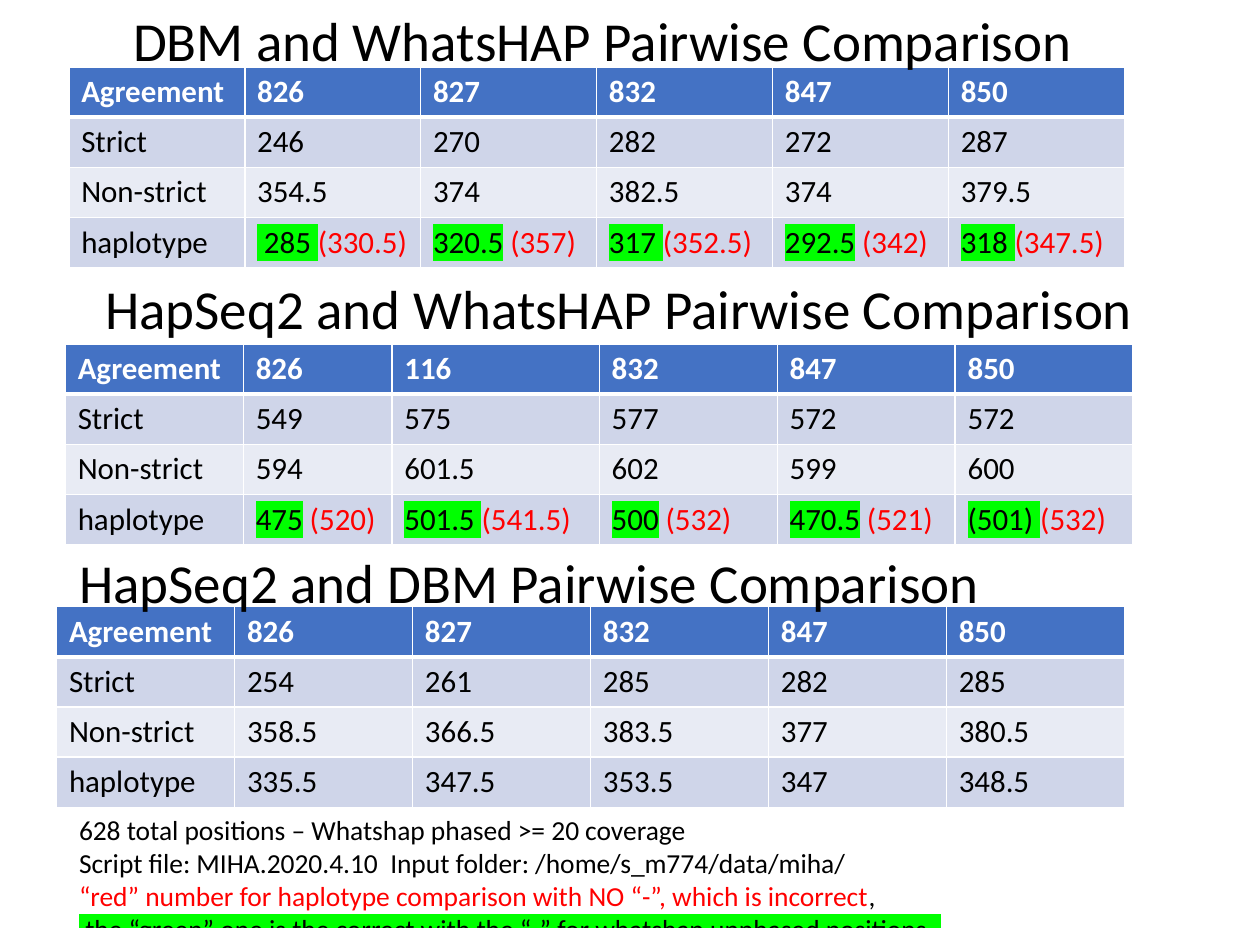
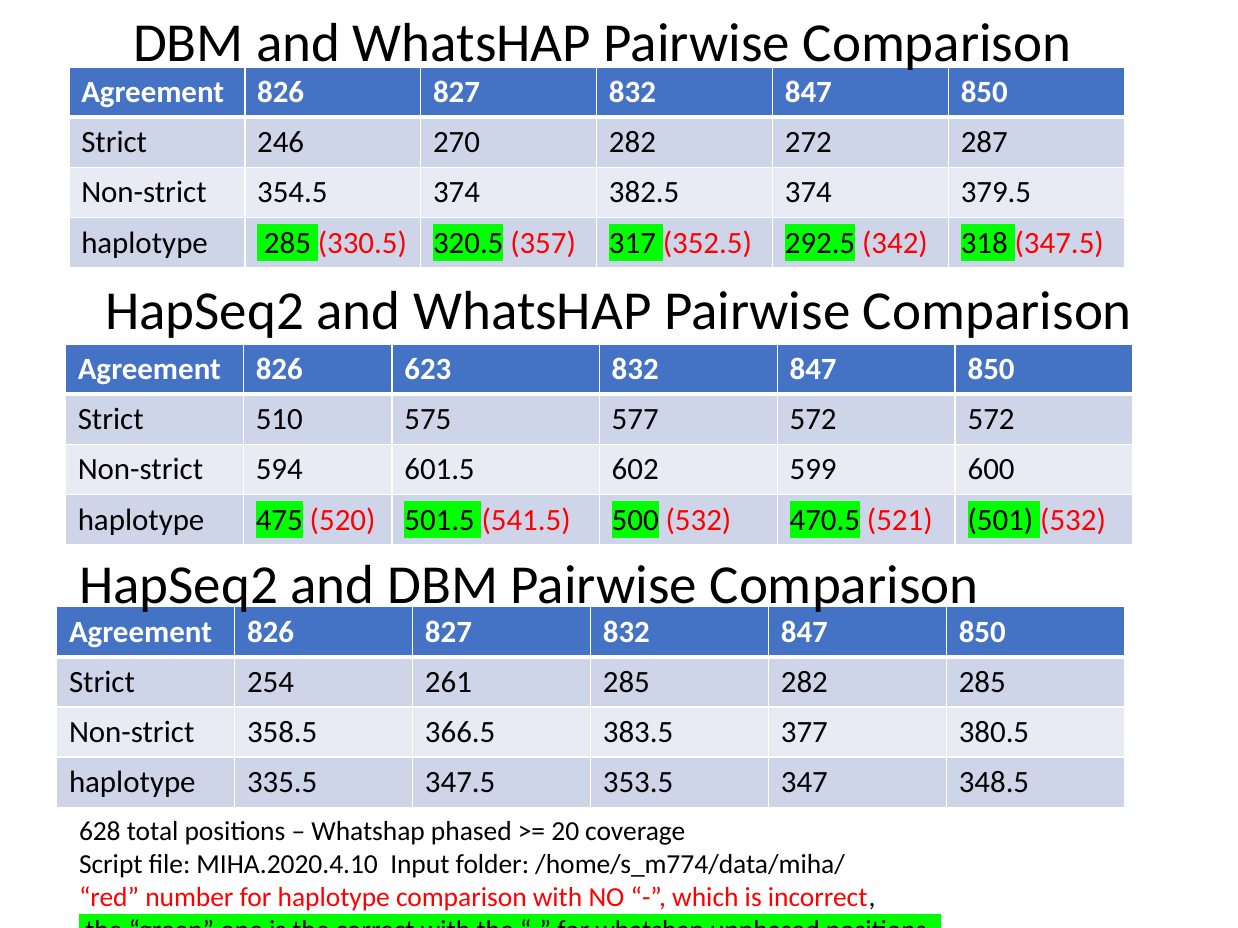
116: 116 -> 623
549: 549 -> 510
